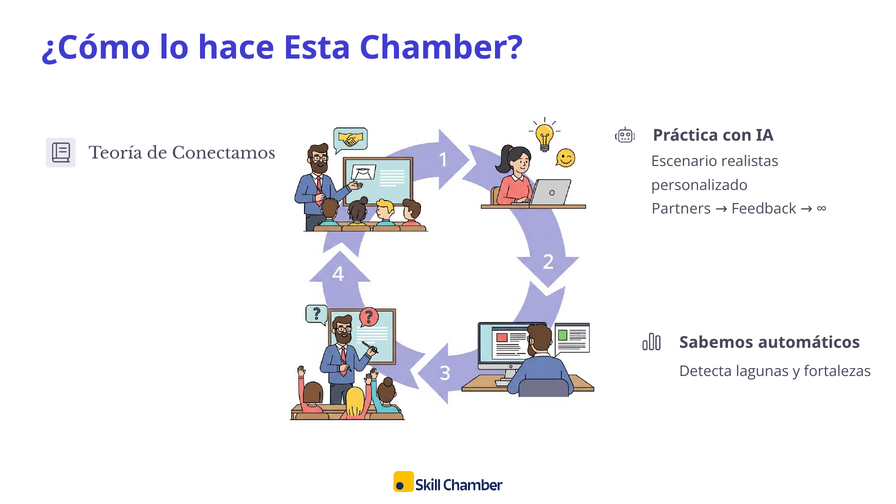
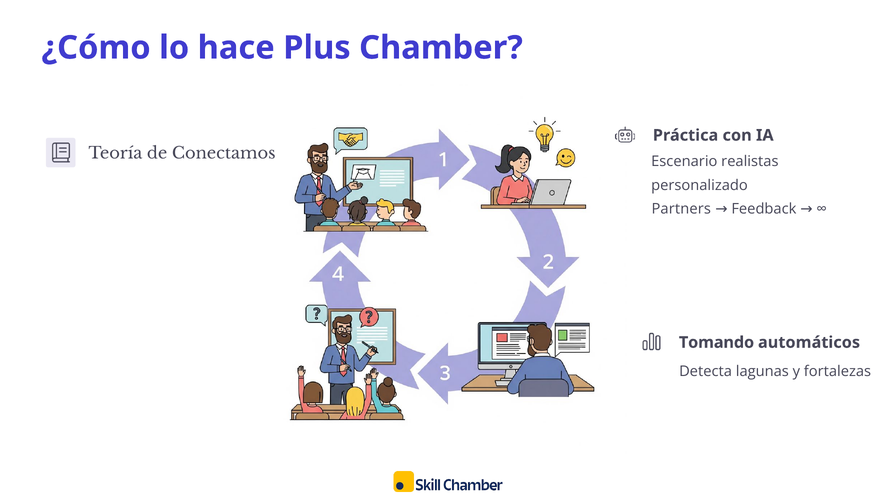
Esta: Esta -> Plus
Sabemos: Sabemos -> Tomando
